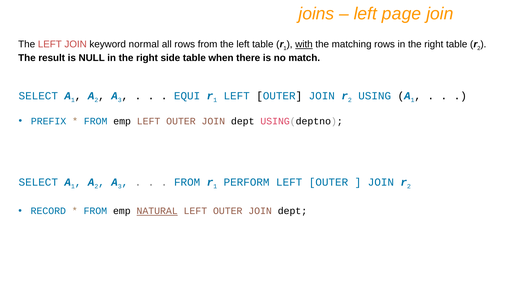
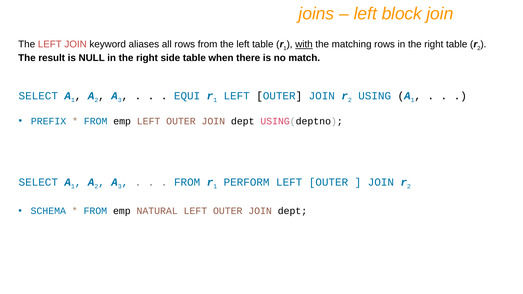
page: page -> block
normal: normal -> aliases
RECORD: RECORD -> SCHEMA
NATURAL underline: present -> none
